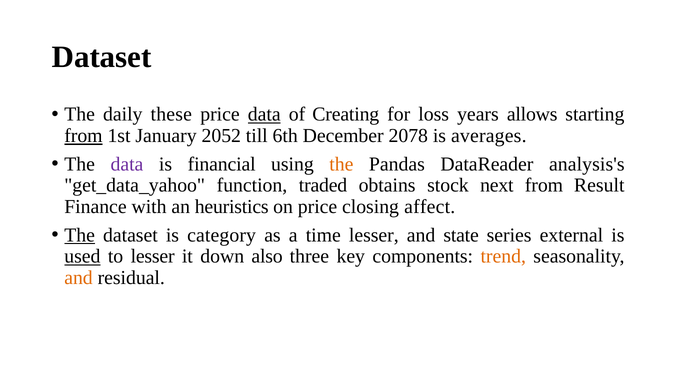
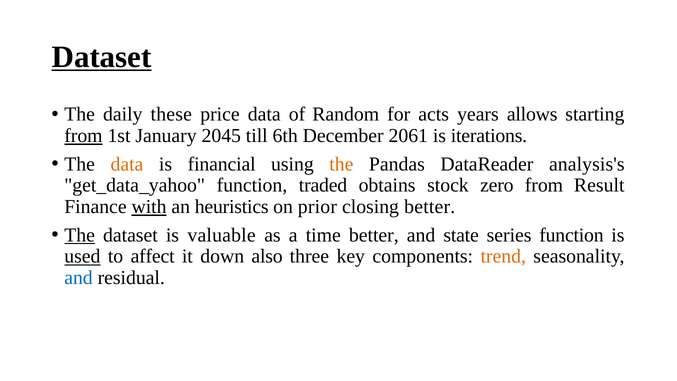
Dataset at (102, 57) underline: none -> present
data at (264, 114) underline: present -> none
Creating: Creating -> Random
loss: loss -> acts
2052: 2052 -> 2045
2078: 2078 -> 2061
averages: averages -> iterations
data at (127, 164) colour: purple -> orange
next: next -> zero
with underline: none -> present
on price: price -> prior
closing affect: affect -> better
category: category -> valuable
time lesser: lesser -> better
series external: external -> function
to lesser: lesser -> affect
and at (79, 278) colour: orange -> blue
